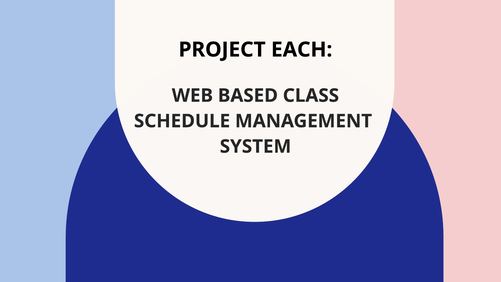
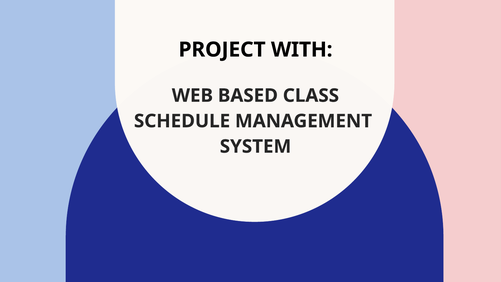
EACH: EACH -> WITH
